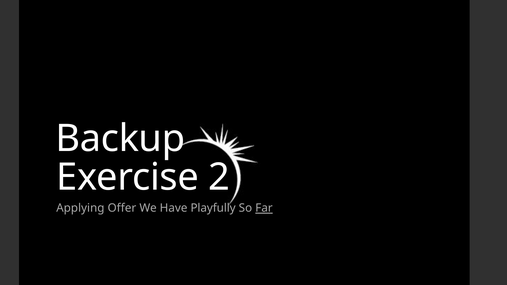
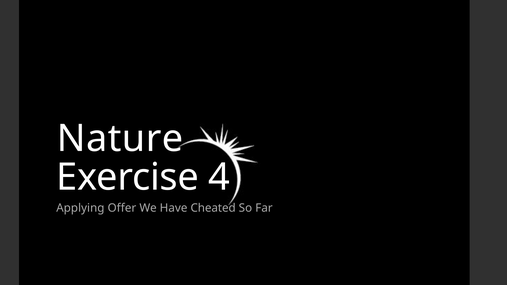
Backup: Backup -> Nature
2: 2 -> 4
Playfully: Playfully -> Cheated
Far underline: present -> none
